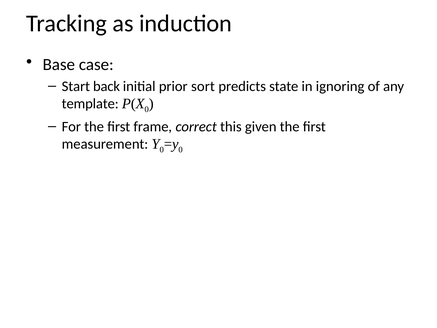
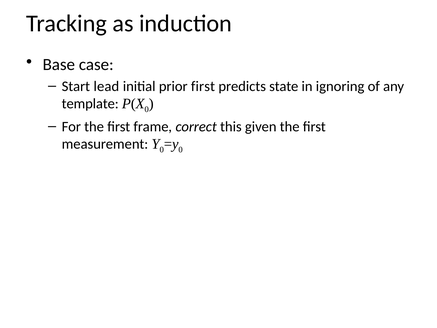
back: back -> lead
prior sort: sort -> first
